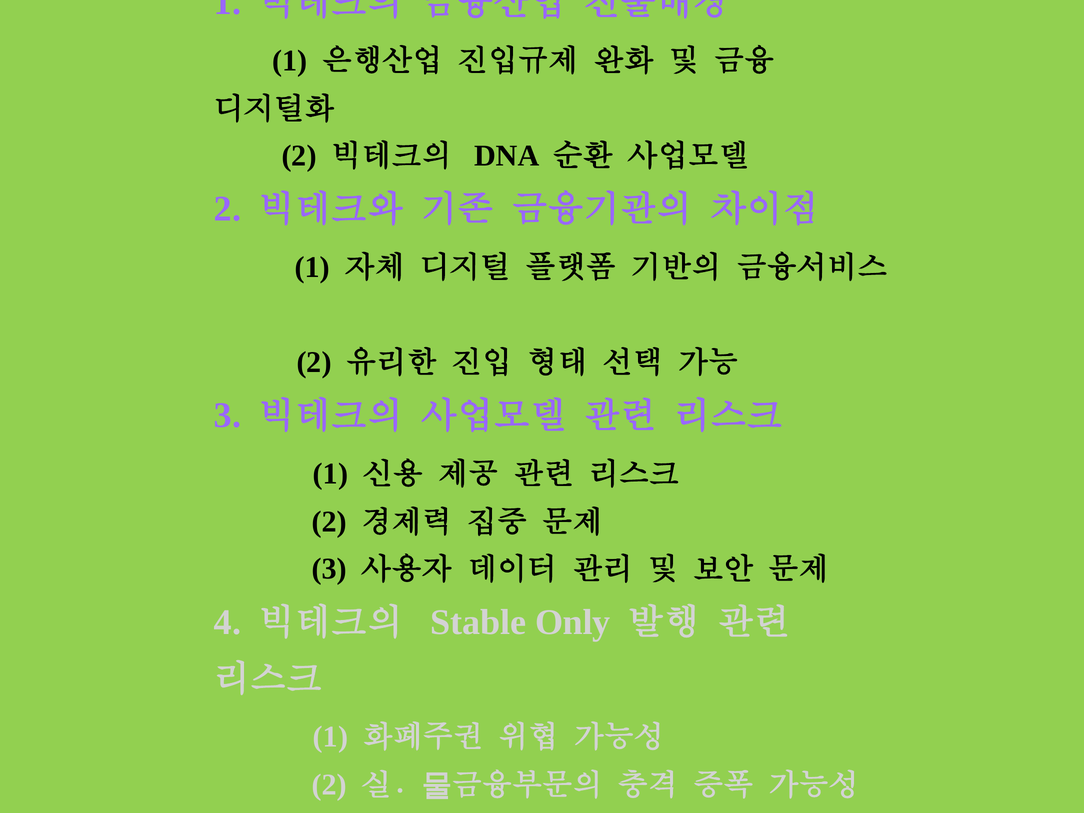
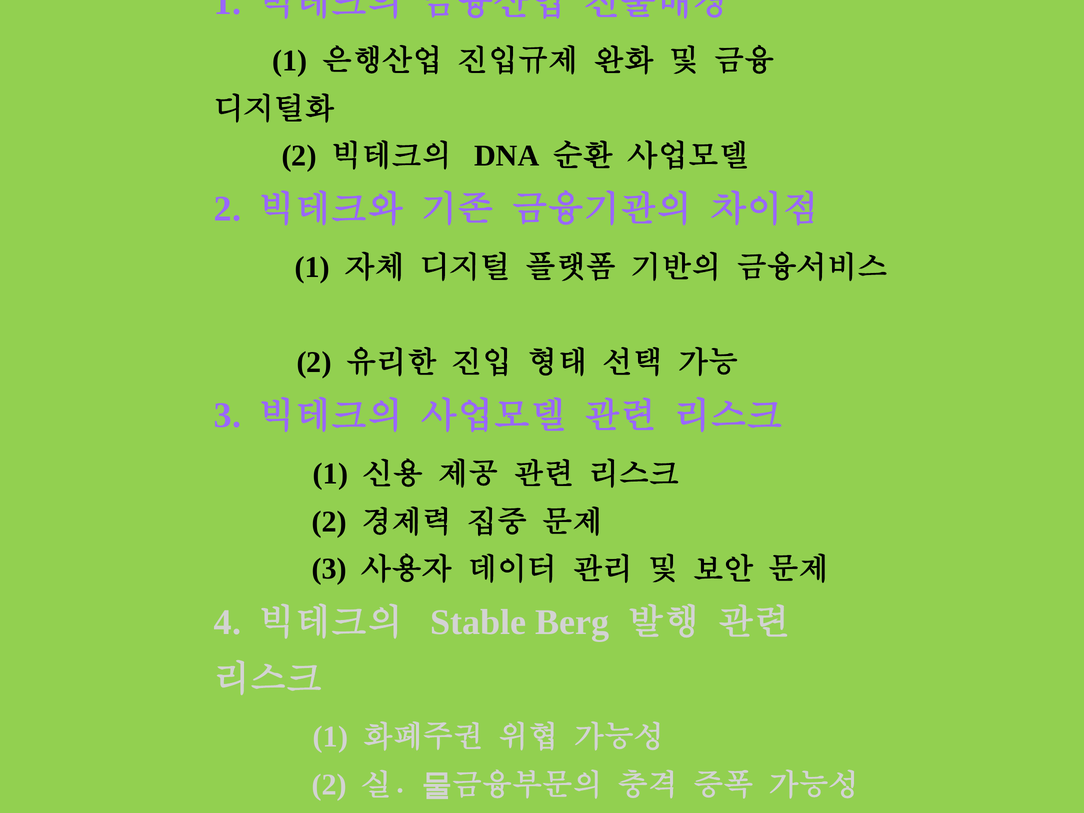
Only: Only -> Berg
